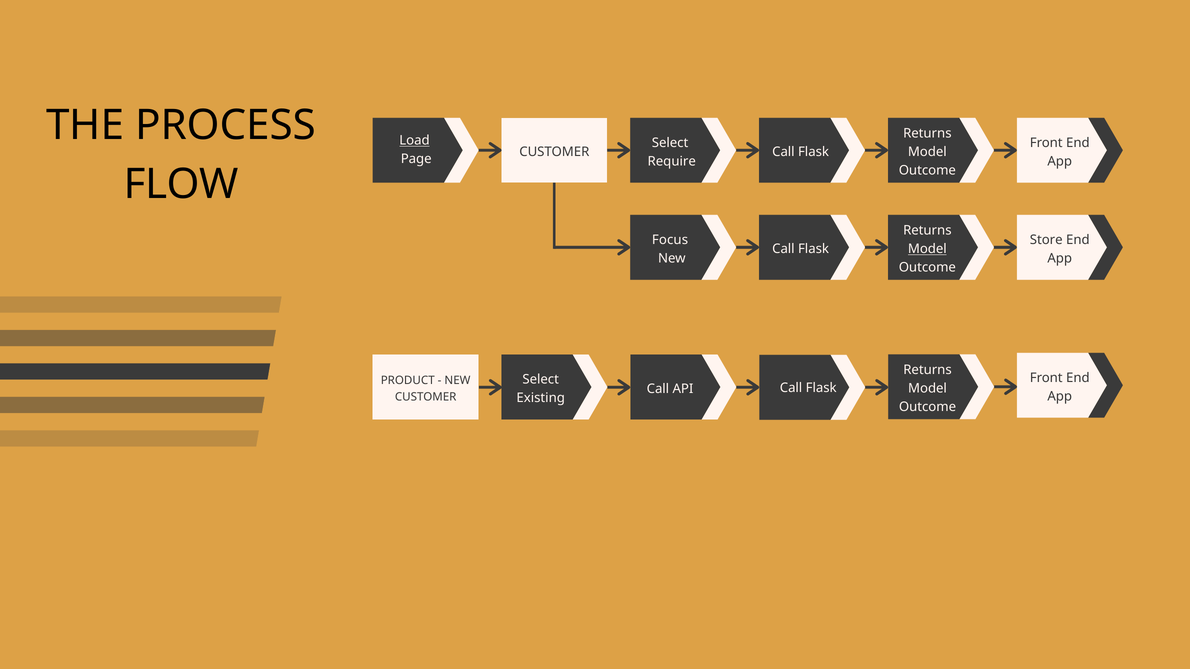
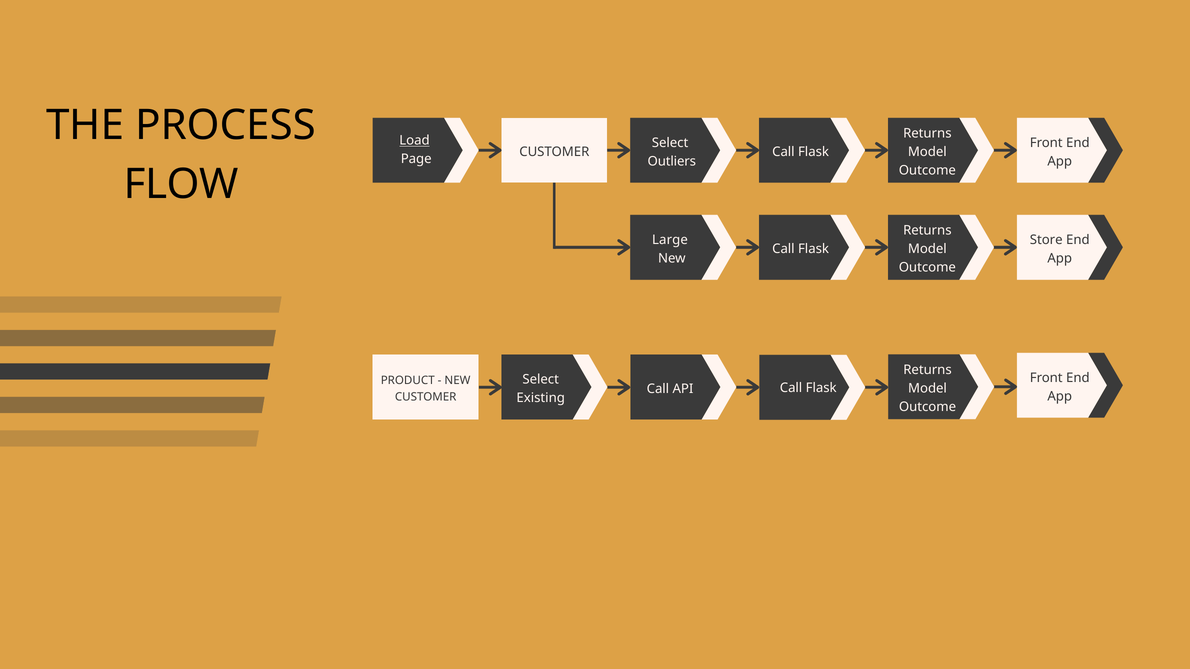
Require: Require -> Outliers
Focus: Focus -> Large
Model at (927, 249) underline: present -> none
